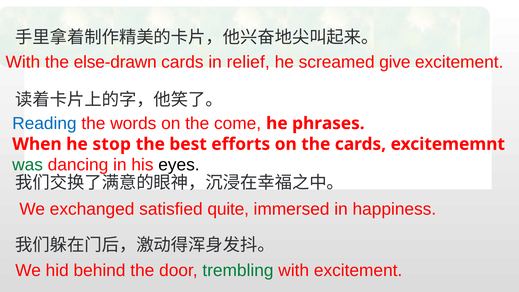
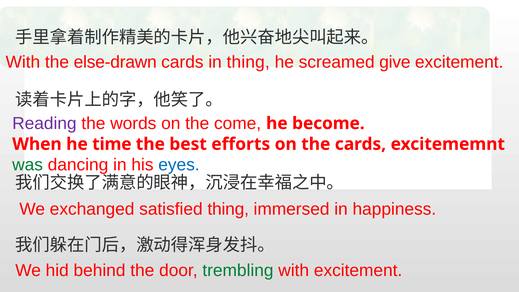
in relief: relief -> thing
Reading colour: blue -> purple
phrases: phrases -> become
stop: stop -> time
eyes colour: black -> blue
satisfied quite: quite -> thing
